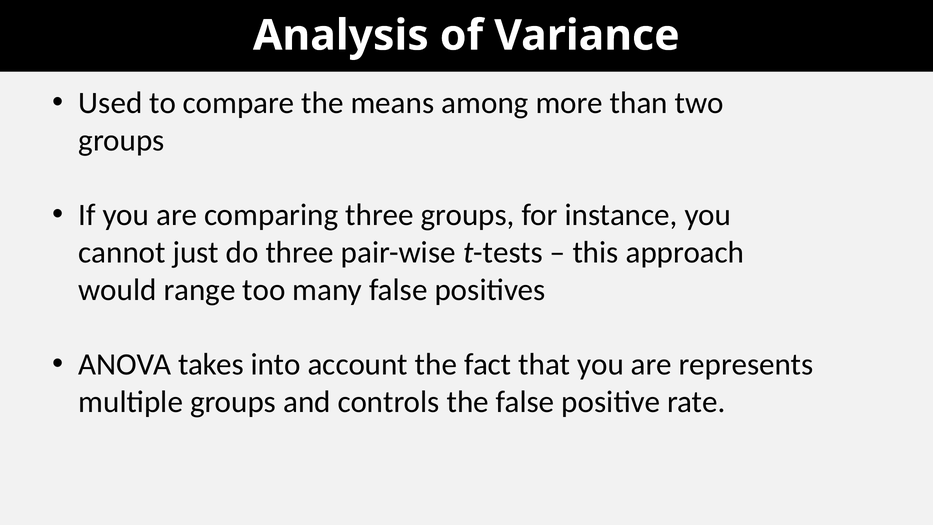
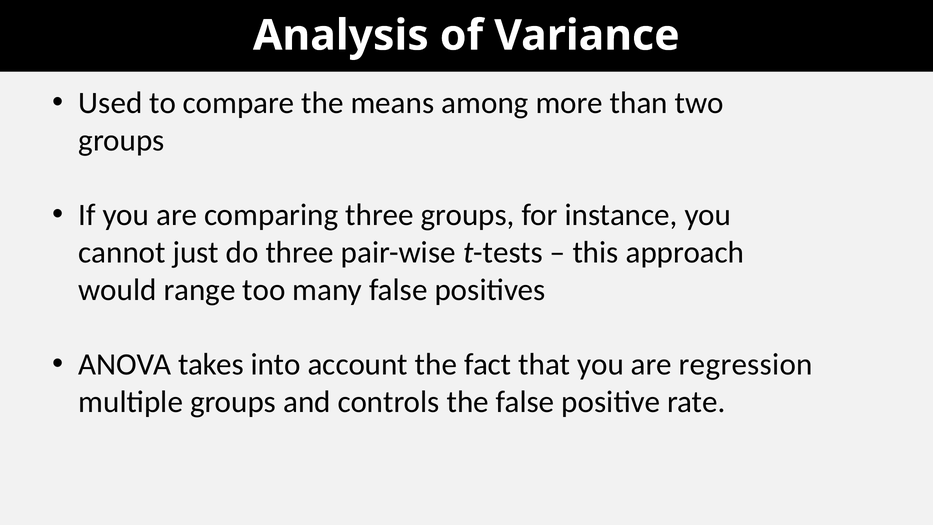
represents: represents -> regression
